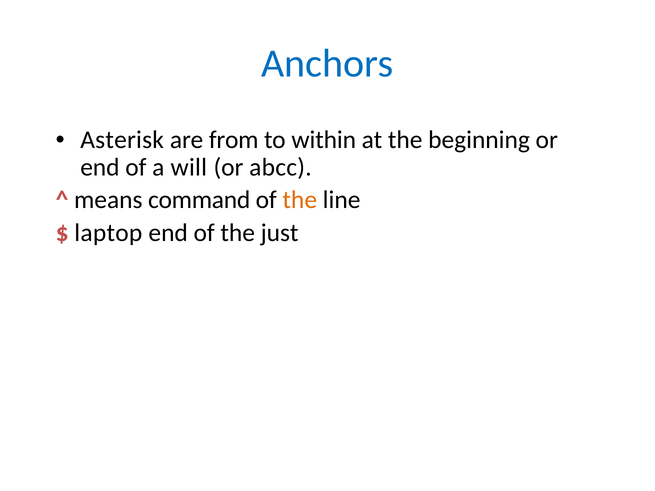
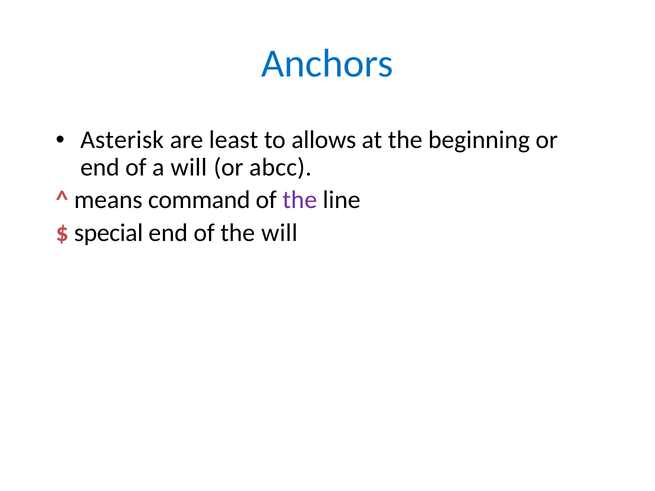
from: from -> least
within: within -> allows
the at (300, 200) colour: orange -> purple
laptop: laptop -> special
the just: just -> will
